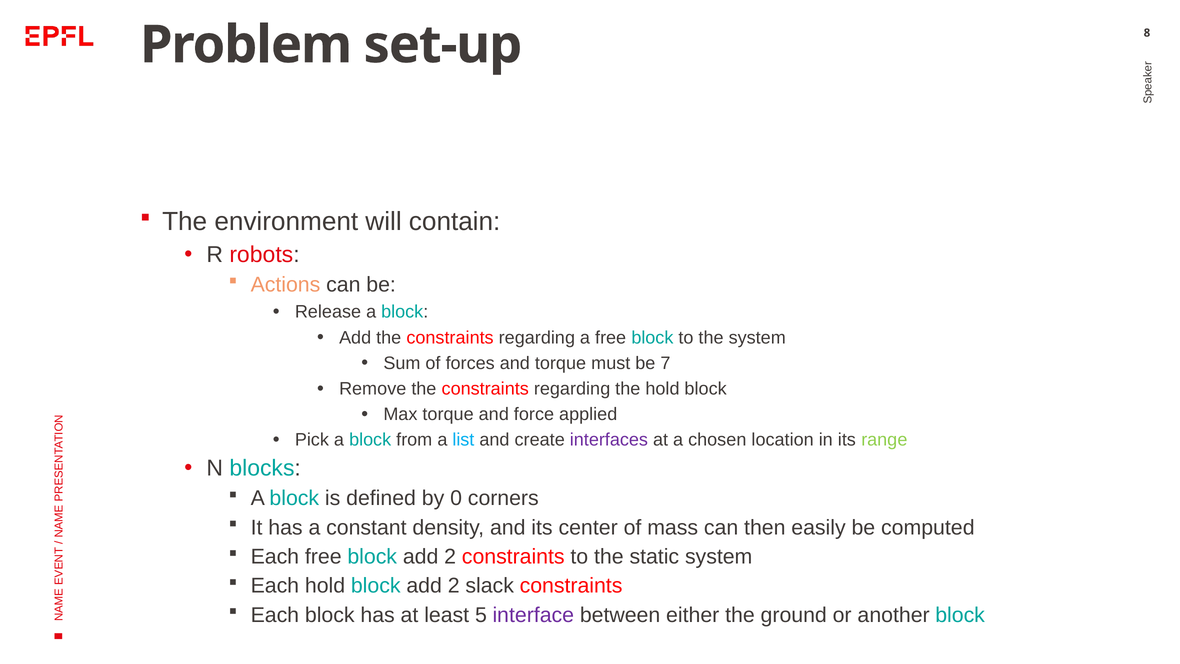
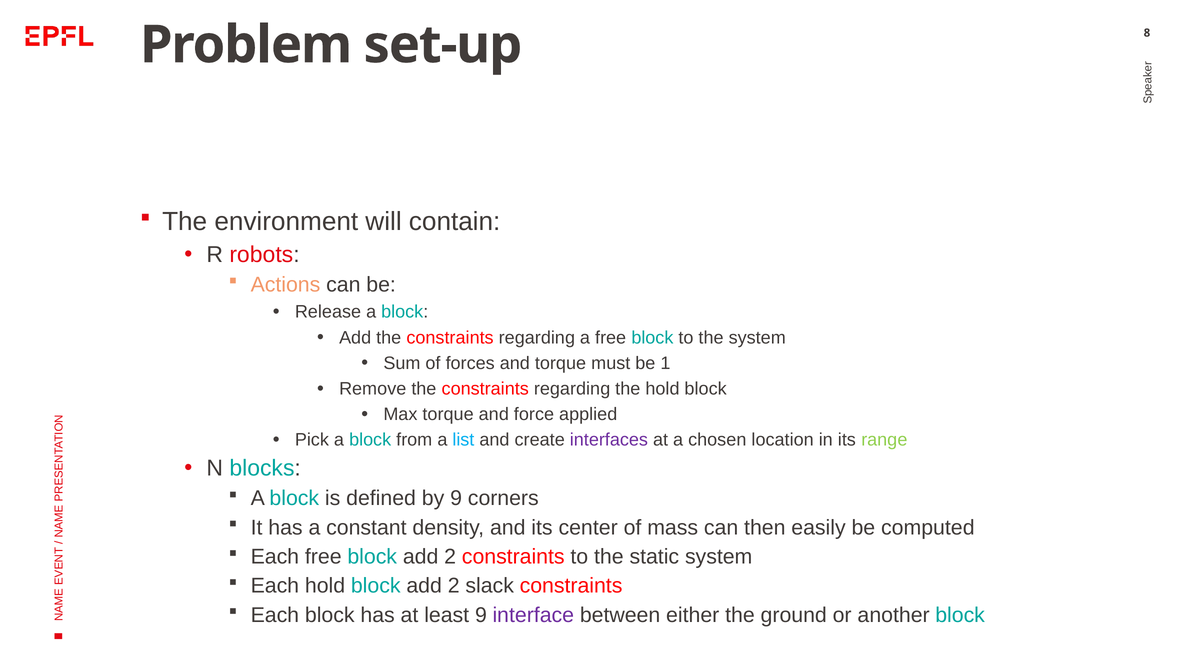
7: 7 -> 1
by 0: 0 -> 9
least 5: 5 -> 9
